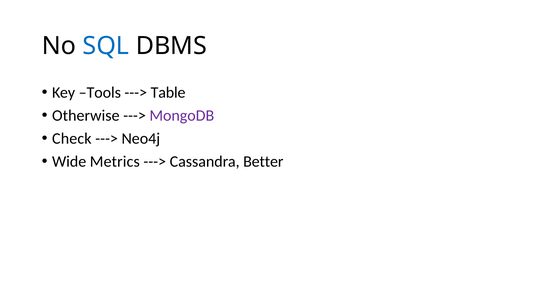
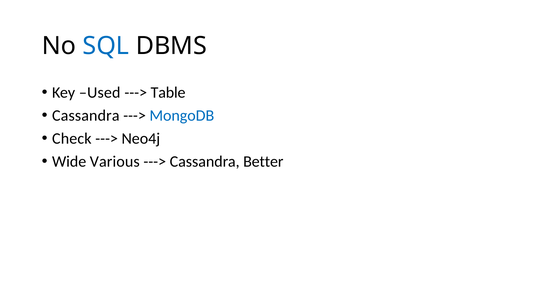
Tools: Tools -> Used
Otherwise at (86, 116): Otherwise -> Cassandra
MongoDB colour: purple -> blue
Metrics: Metrics -> Various
